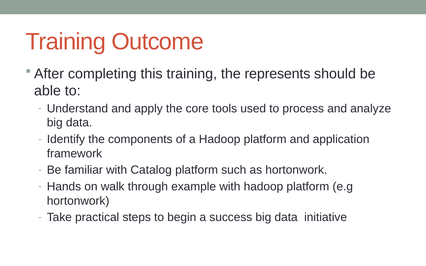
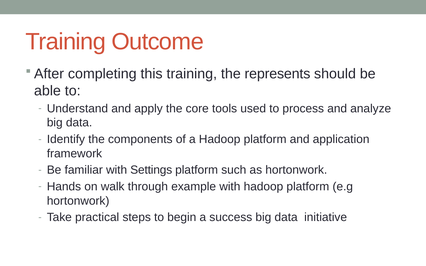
Catalog: Catalog -> Settings
